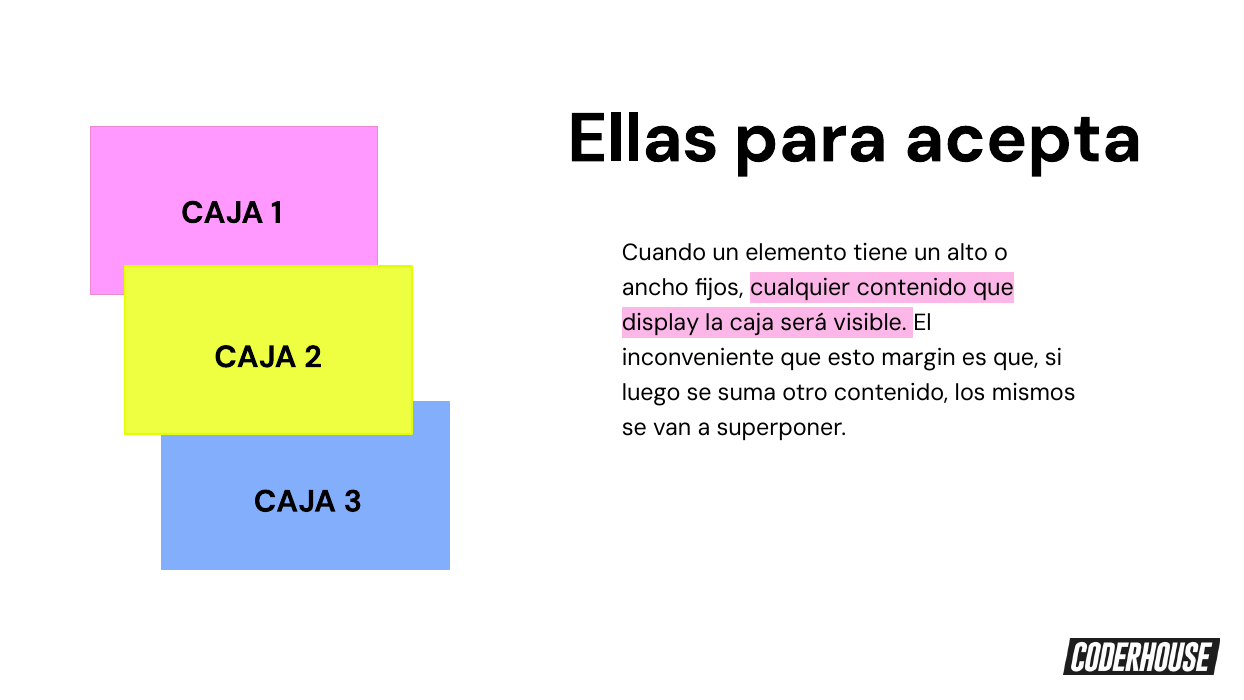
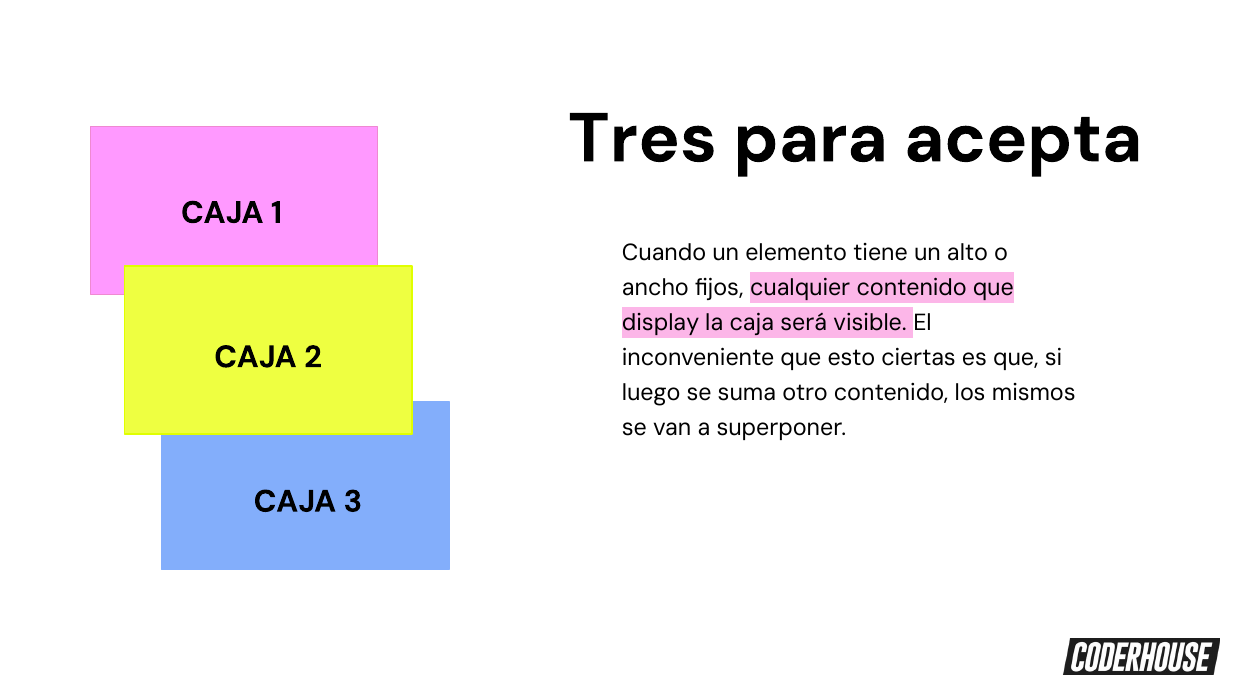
Ellas: Ellas -> Tres
margin: margin -> ciertas
